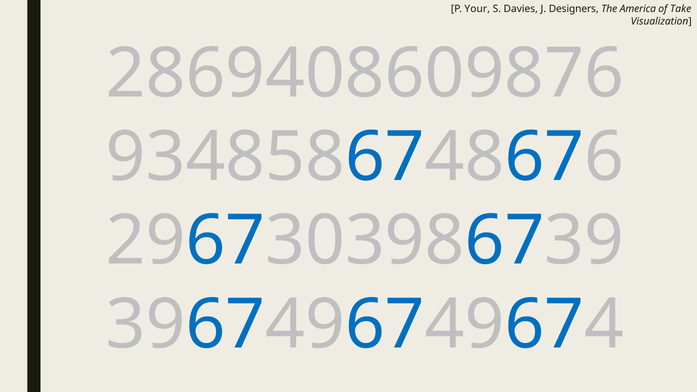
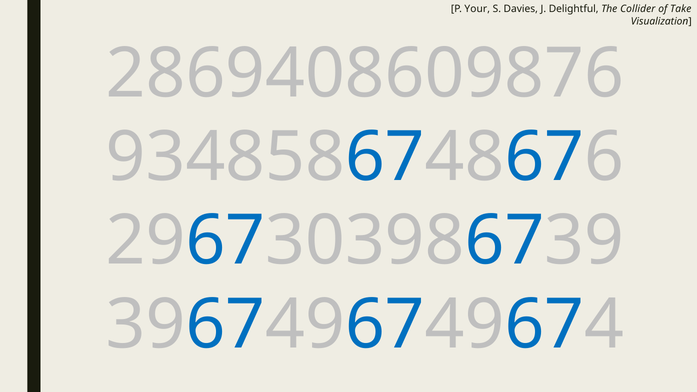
Designers: Designers -> Delightful
America: America -> Collider
